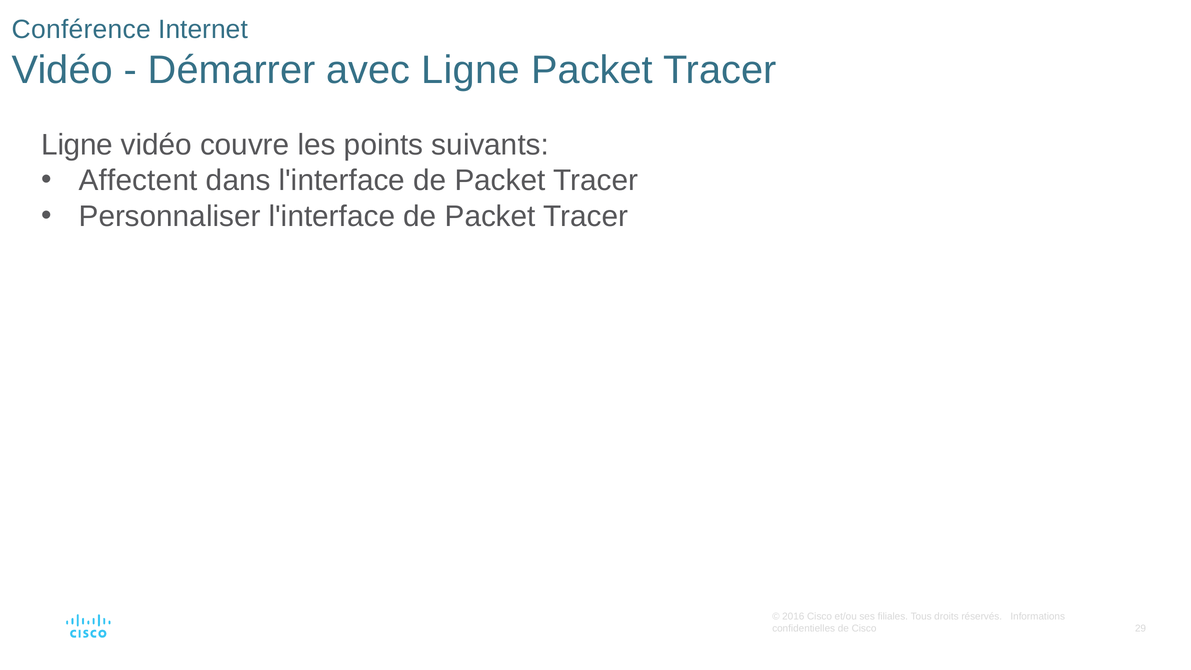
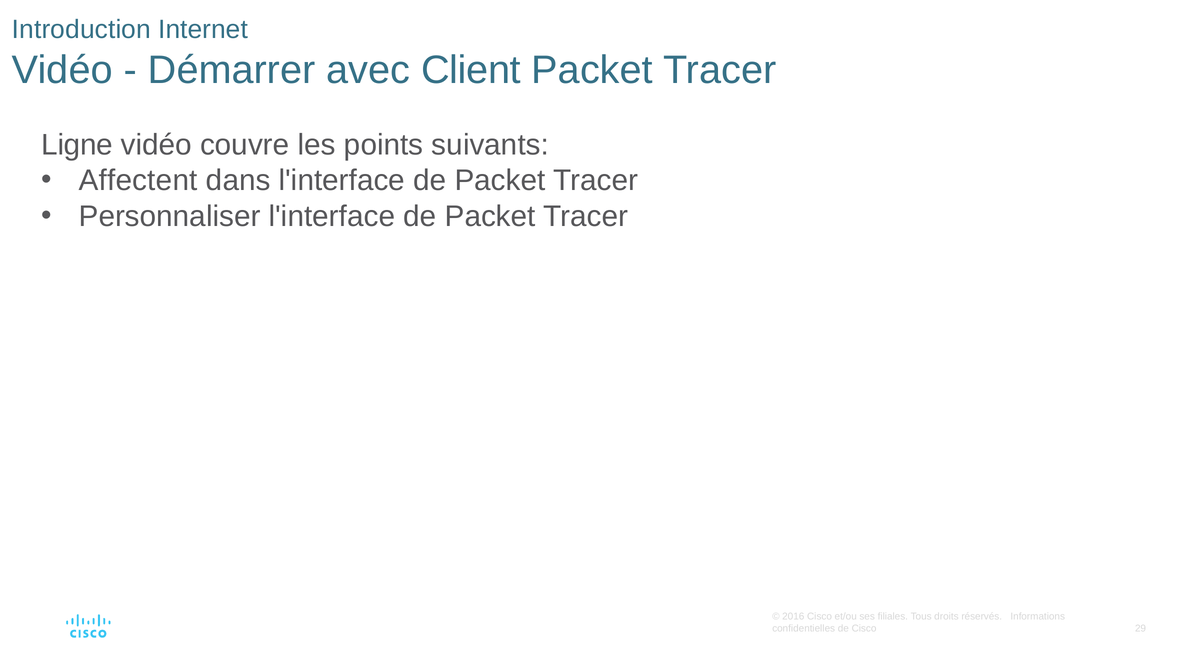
Conférence: Conférence -> Introduction
avec Ligne: Ligne -> Client
